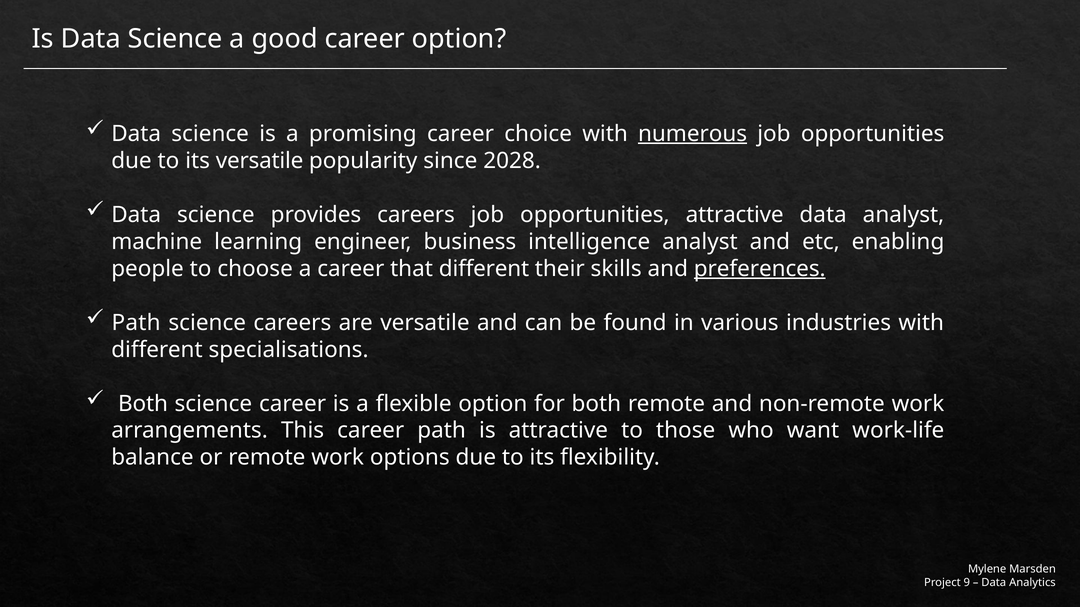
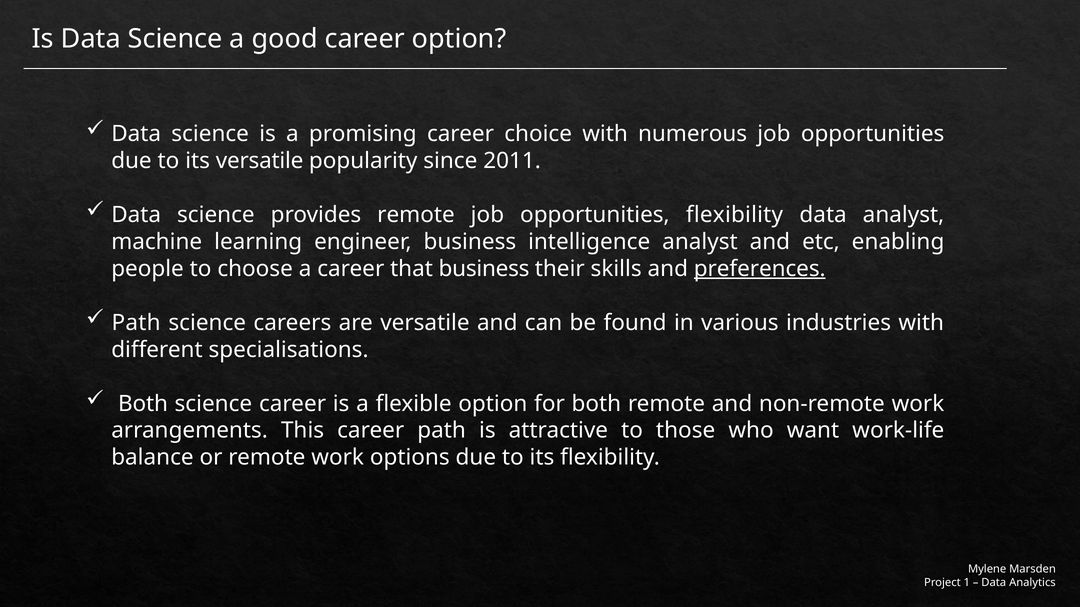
numerous underline: present -> none
2028: 2028 -> 2011
provides careers: careers -> remote
opportunities attractive: attractive -> flexibility
that different: different -> business
9: 9 -> 1
